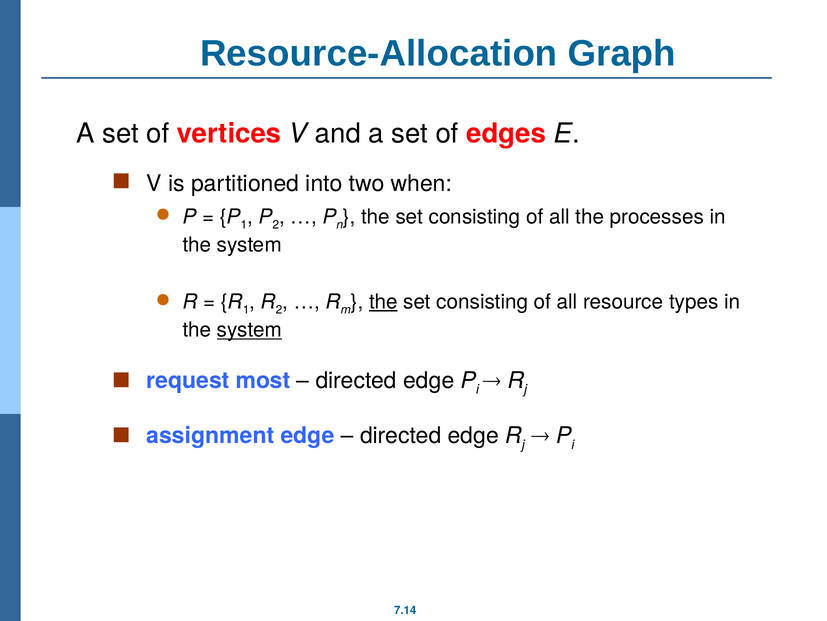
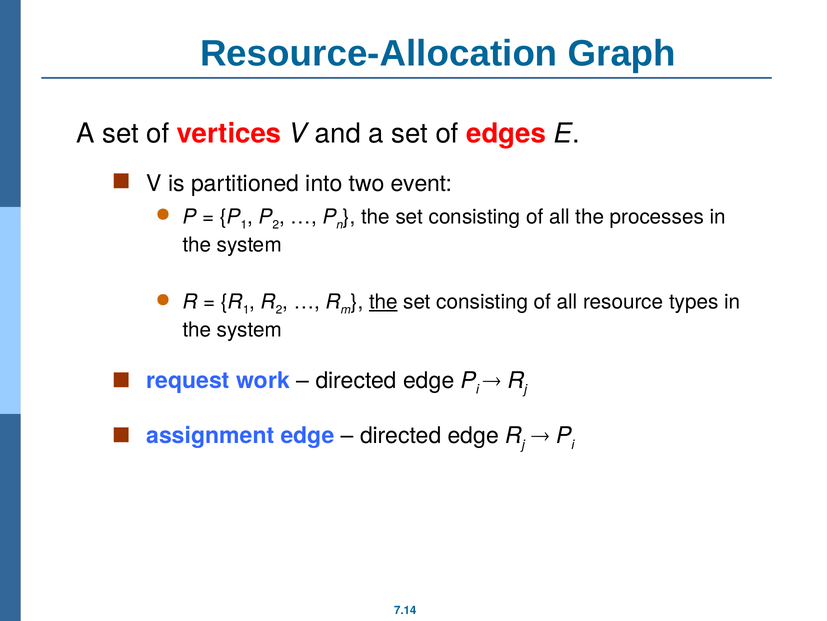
when: when -> event
system at (249, 330) underline: present -> none
most: most -> work
